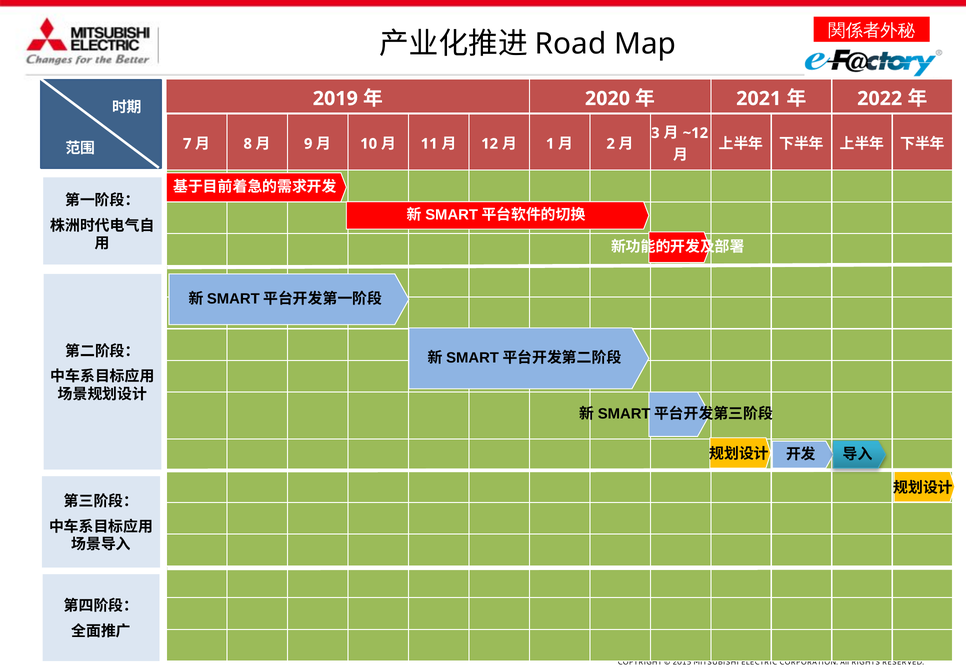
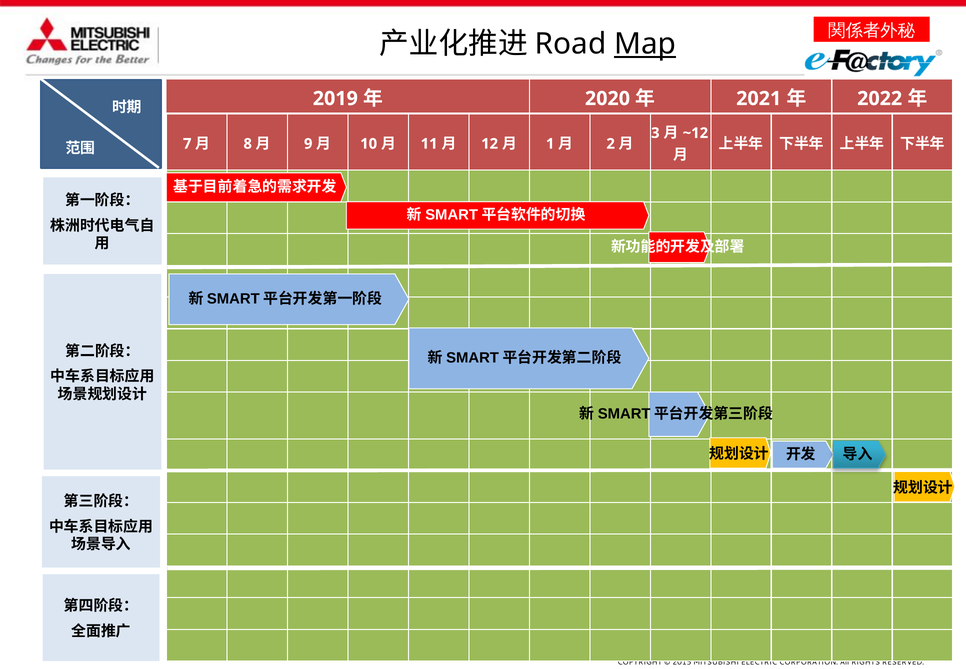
Map underline: none -> present
